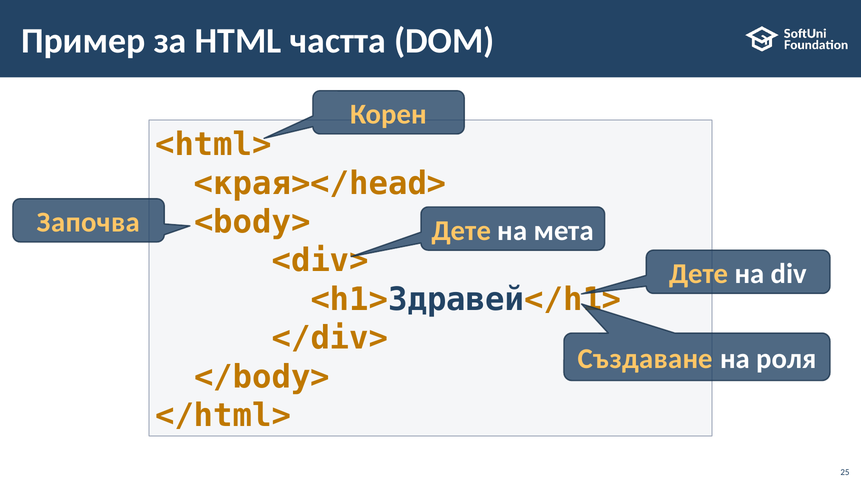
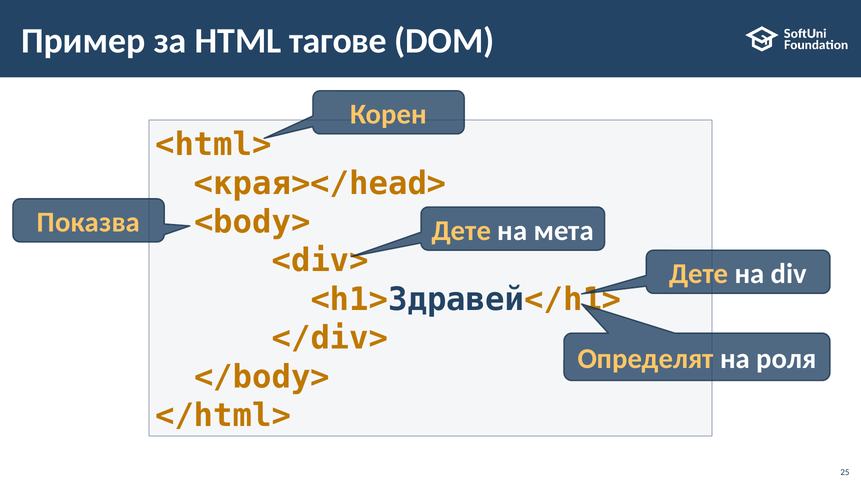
частта: частта -> тагове
Започва: Започва -> Показва
Създаване: Създаване -> Определят
